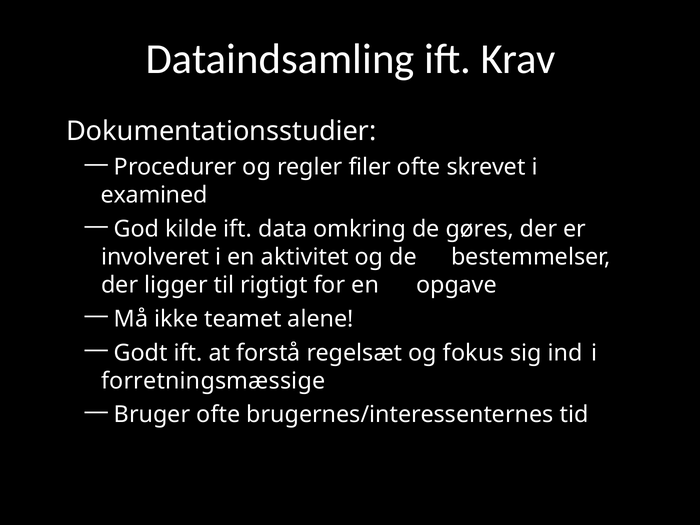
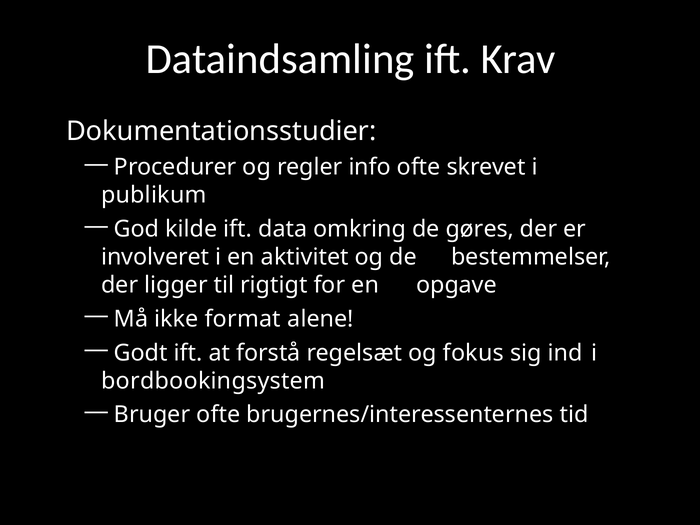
filer: filer -> info
examined: examined -> publikum
teamet: teamet -> format
forretningsmæssige: forretningsmæssige -> bordbookingsystem
